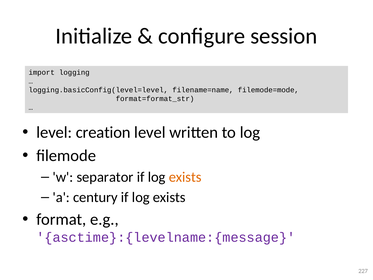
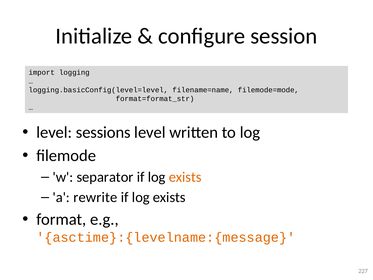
creation: creation -> sessions
century: century -> rewrite
asctime}:{levelname:{message colour: purple -> orange
